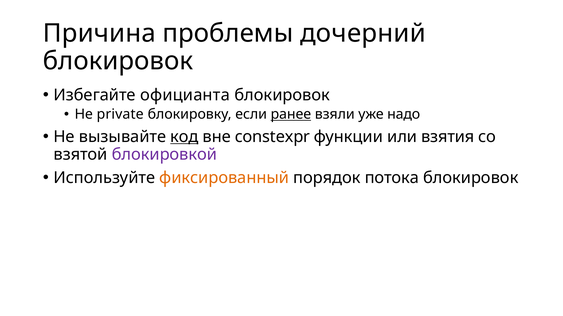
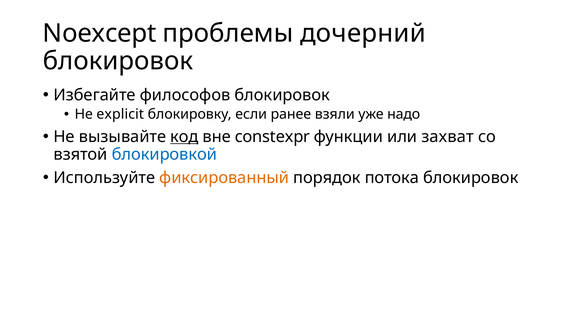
Причина: Причина -> Noexcept
официанта: официанта -> философов
private: private -> explicit
ранее underline: present -> none
взятия: взятия -> захват
блокировкой colour: purple -> blue
